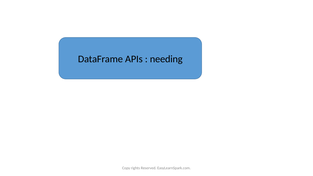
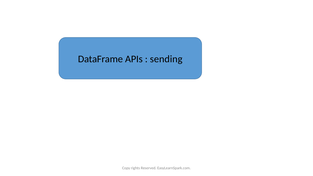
needing: needing -> sending
